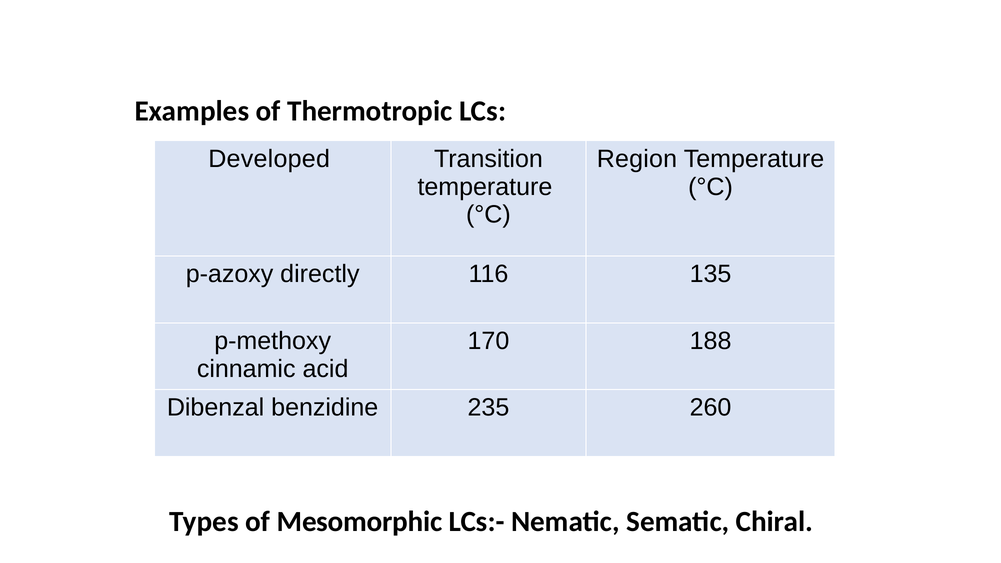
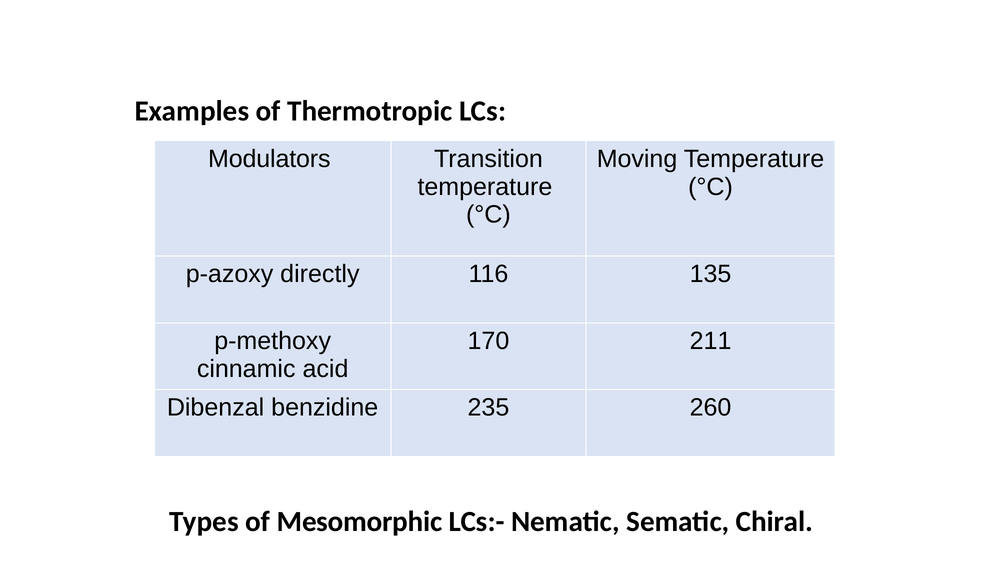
Developed: Developed -> Modulators
Region: Region -> Moving
188: 188 -> 211
